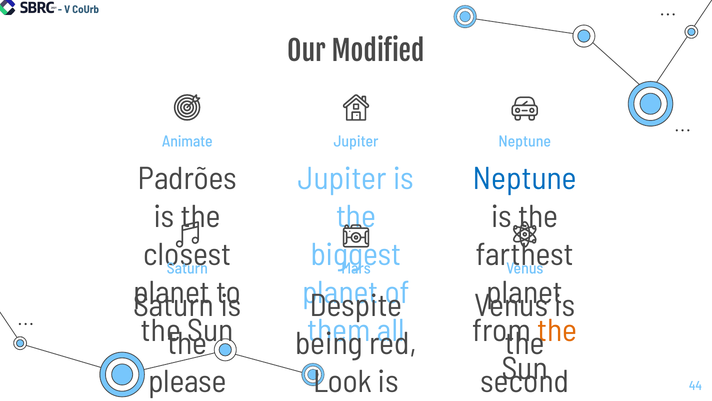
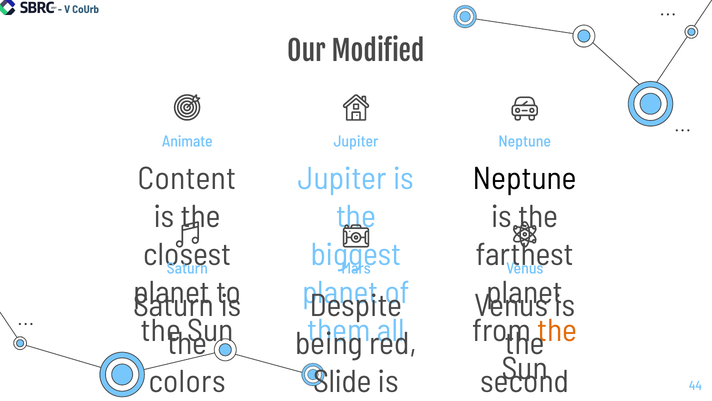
Padrões: Padrões -> Content
Neptune at (525, 178) colour: blue -> black
please: please -> colors
Look: Look -> Slide
